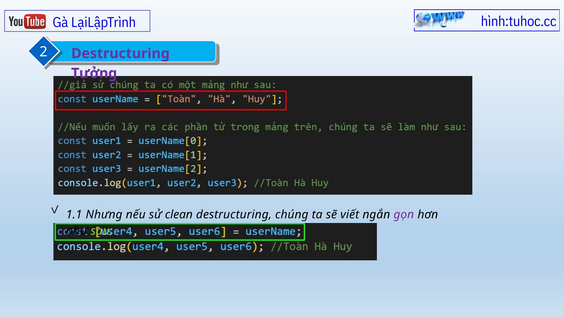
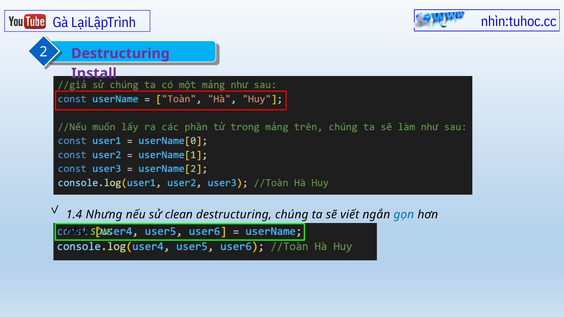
hình:tuhoc.cc: hình:tuhoc.cc -> nhìn:tuhoc.cc
Tưởng: Tưởng -> Install
1.1: 1.1 -> 1.4
gọn colour: purple -> blue
